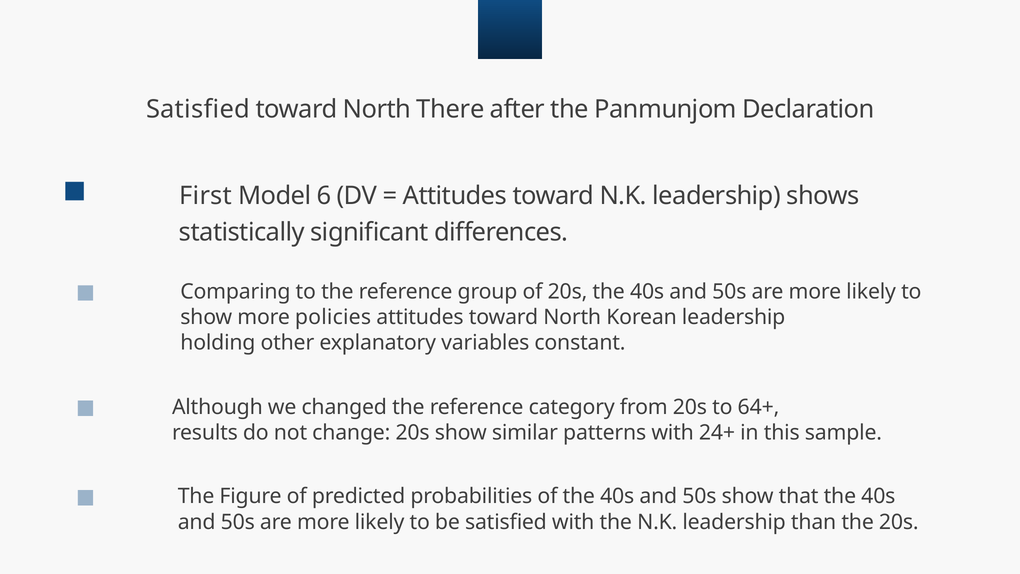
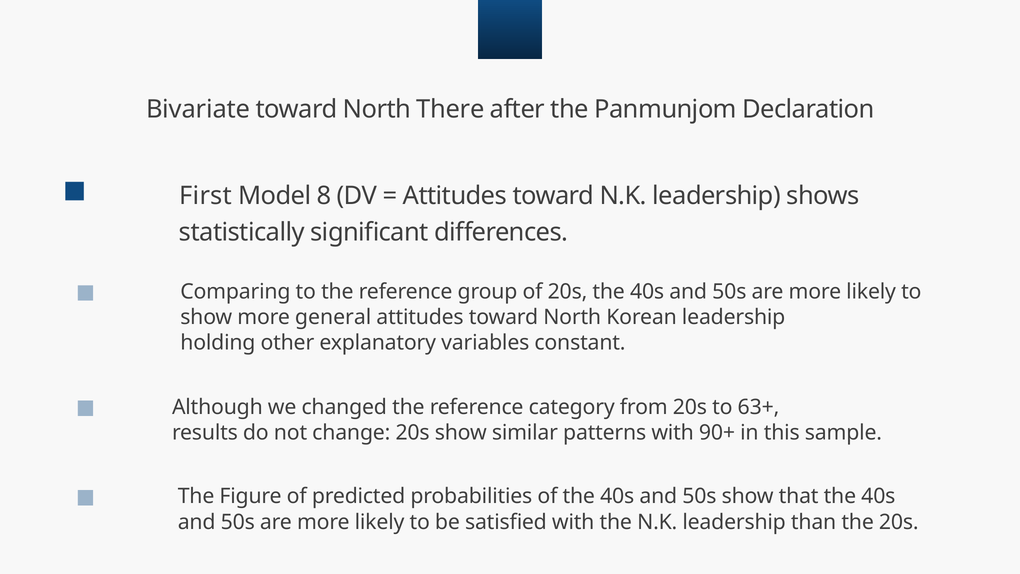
Satisfied at (198, 109): Satisfied -> Bivariate
6: 6 -> 8
policies: policies -> general
64+: 64+ -> 63+
24+: 24+ -> 90+
